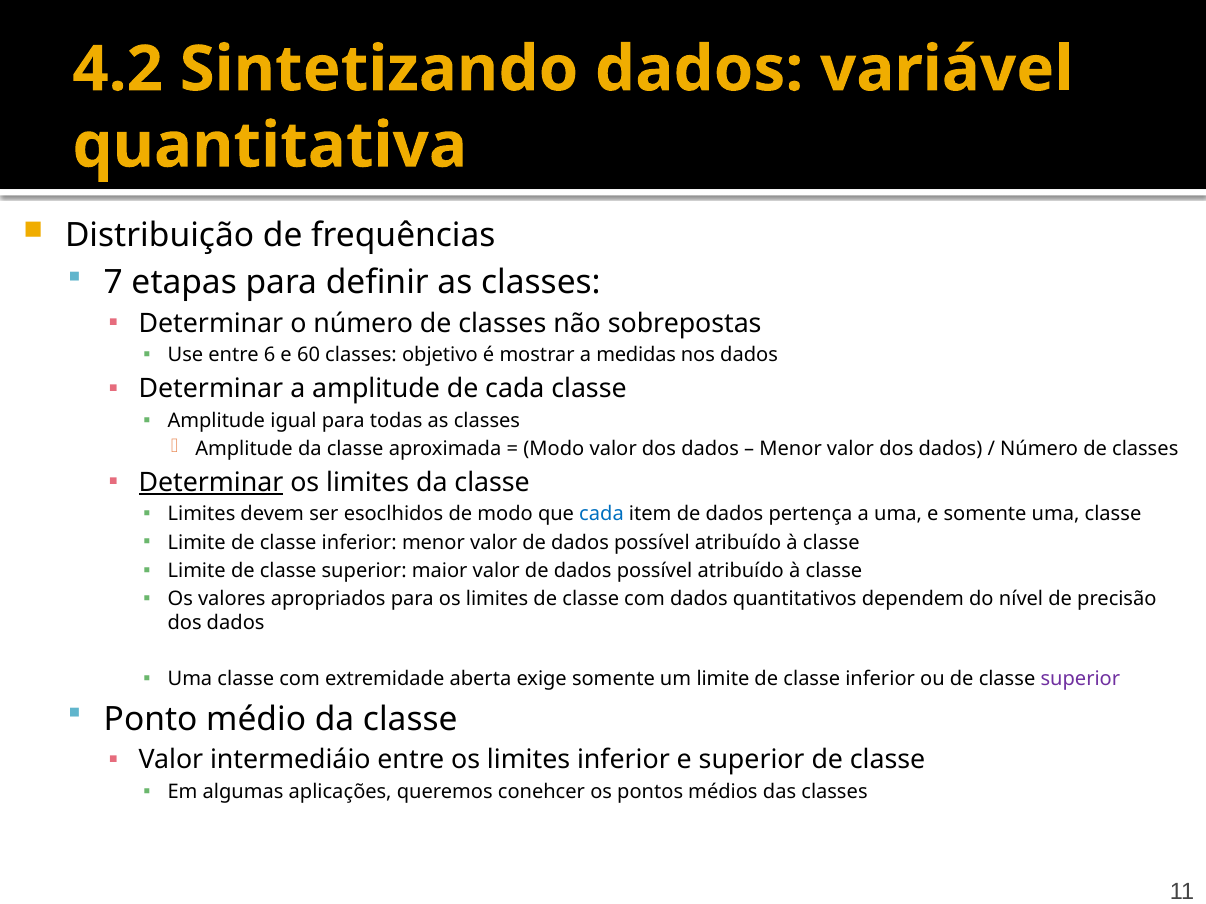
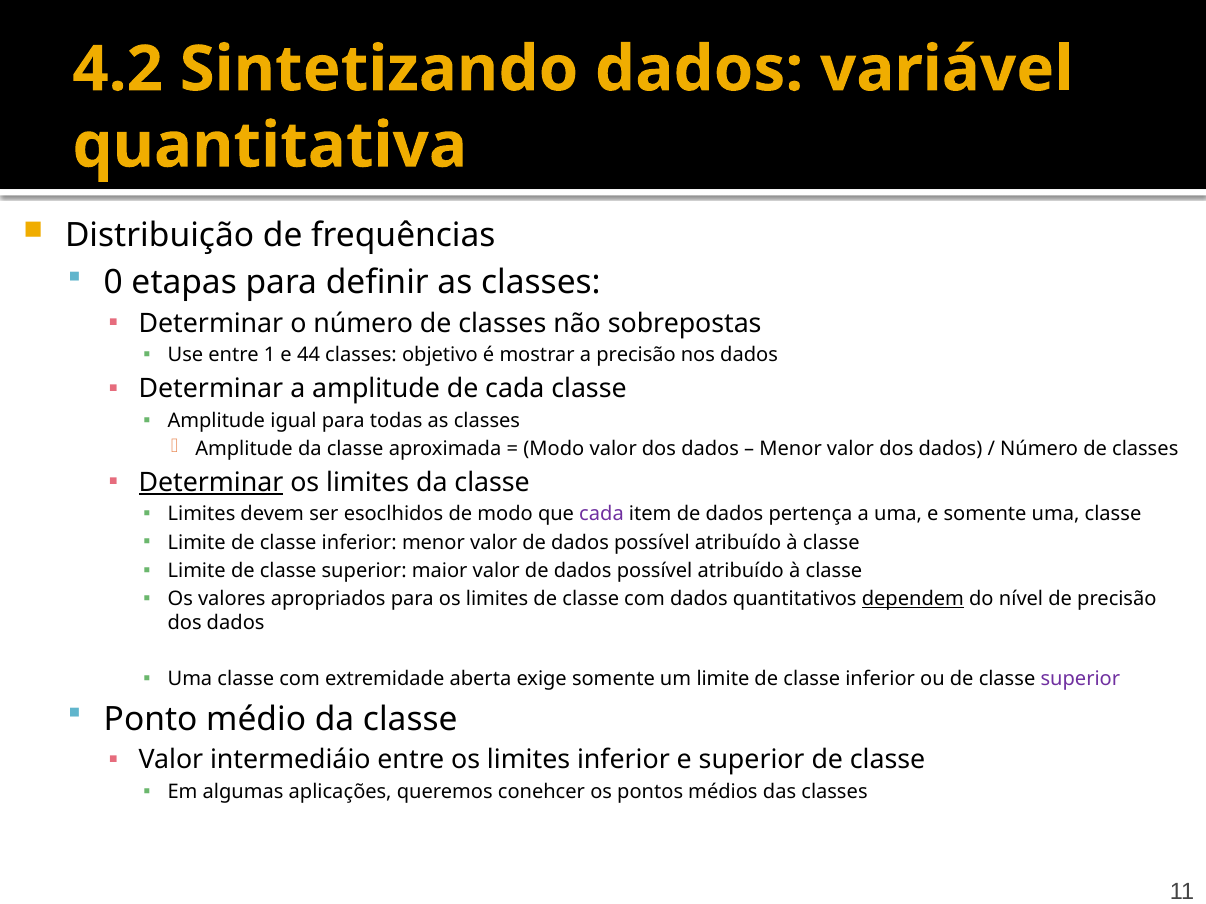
7: 7 -> 0
6: 6 -> 1
60: 60 -> 44
a medidas: medidas -> precisão
cada at (602, 515) colour: blue -> purple
dependem underline: none -> present
